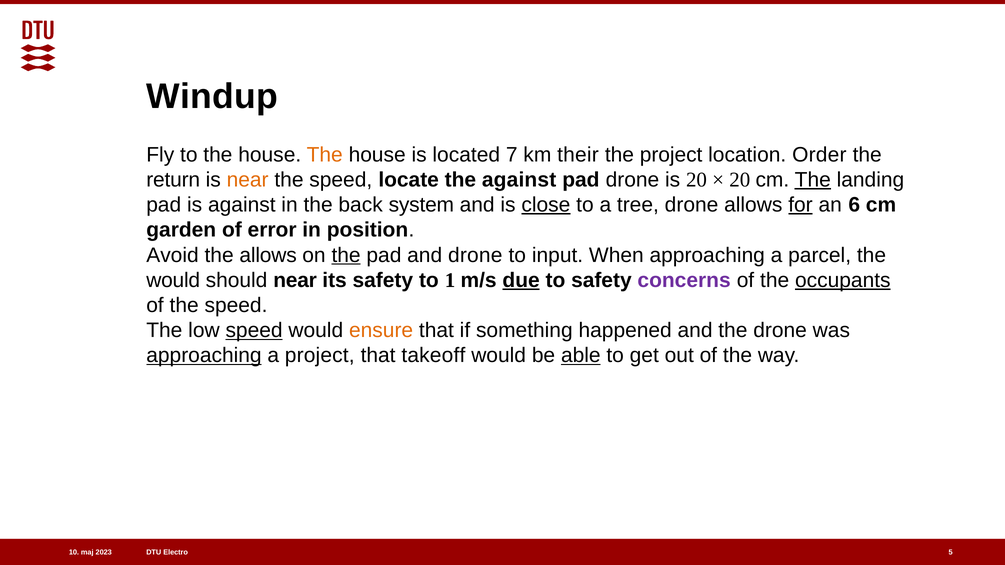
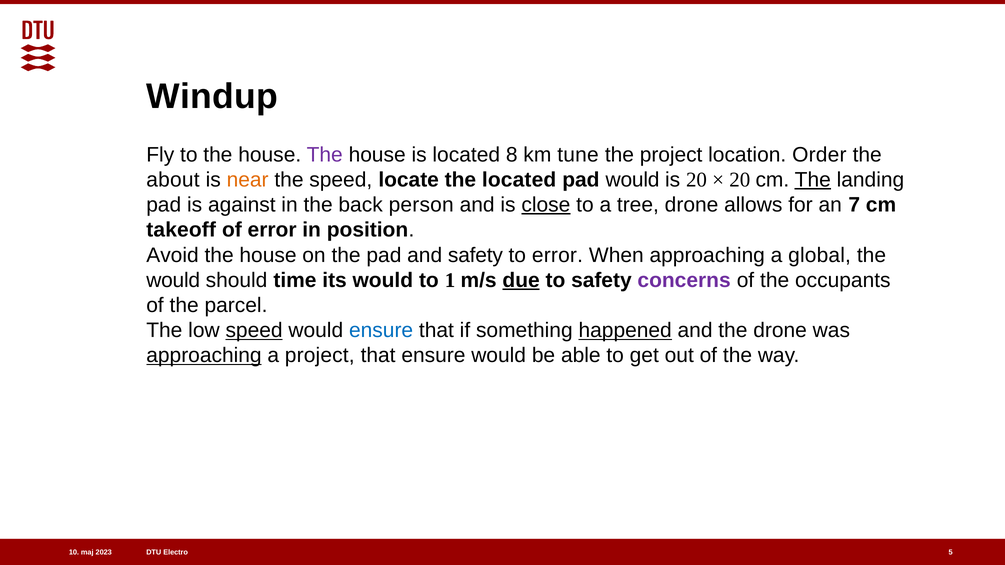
The at (325, 155) colour: orange -> purple
7: 7 -> 8
their: their -> tune
return: return -> about
the against: against -> located
pad drone: drone -> would
system: system -> person
for underline: present -> none
6: 6 -> 7
garden: garden -> takeoff
allows at (268, 255): allows -> house
the at (346, 255) underline: present -> none
and drone: drone -> safety
to input: input -> error
parcel: parcel -> global
should near: near -> time
its safety: safety -> would
occupants underline: present -> none
of the speed: speed -> parcel
ensure at (381, 331) colour: orange -> blue
happened underline: none -> present
that takeoff: takeoff -> ensure
able underline: present -> none
